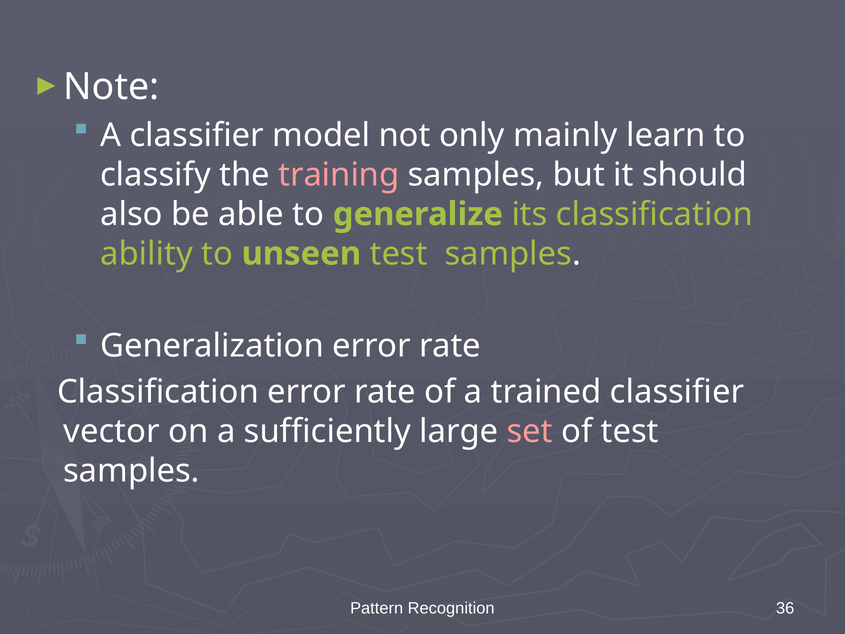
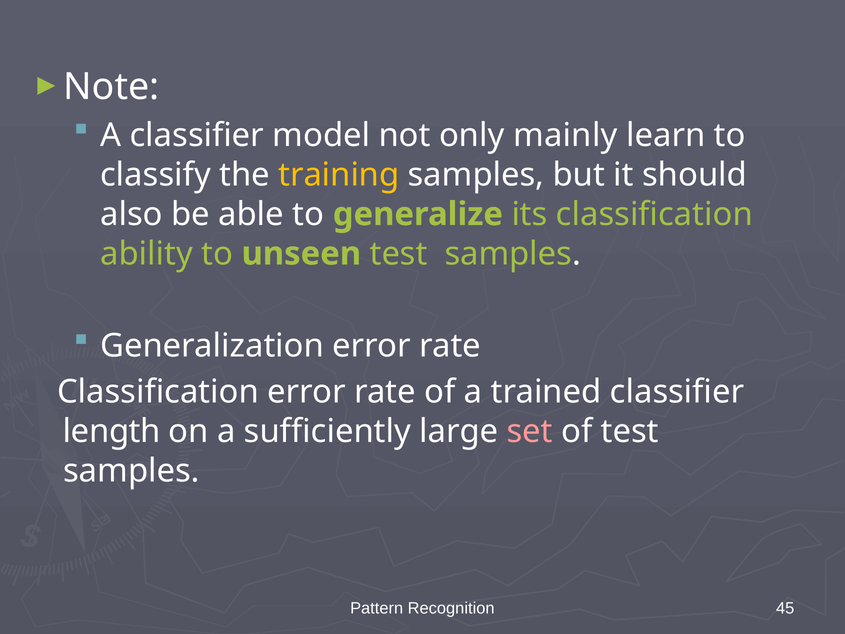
training colour: pink -> yellow
vector: vector -> length
36: 36 -> 45
